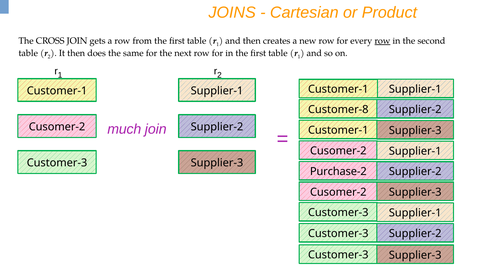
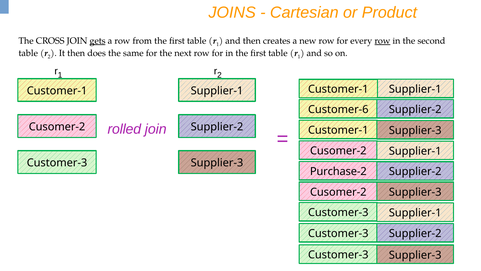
gets underline: none -> present
Customer-8: Customer-8 -> Customer-6
much: much -> rolled
